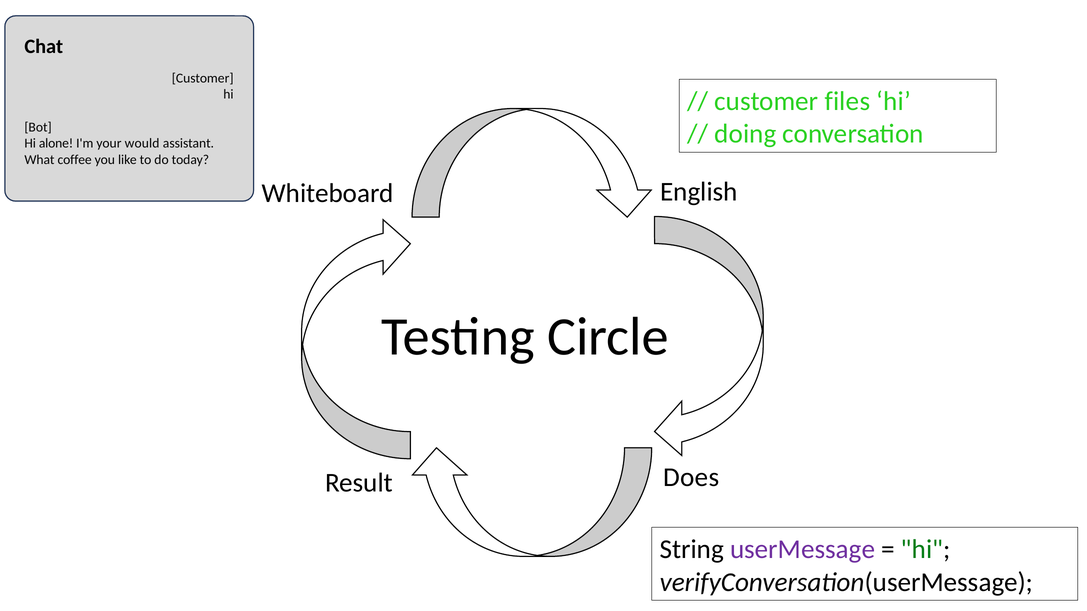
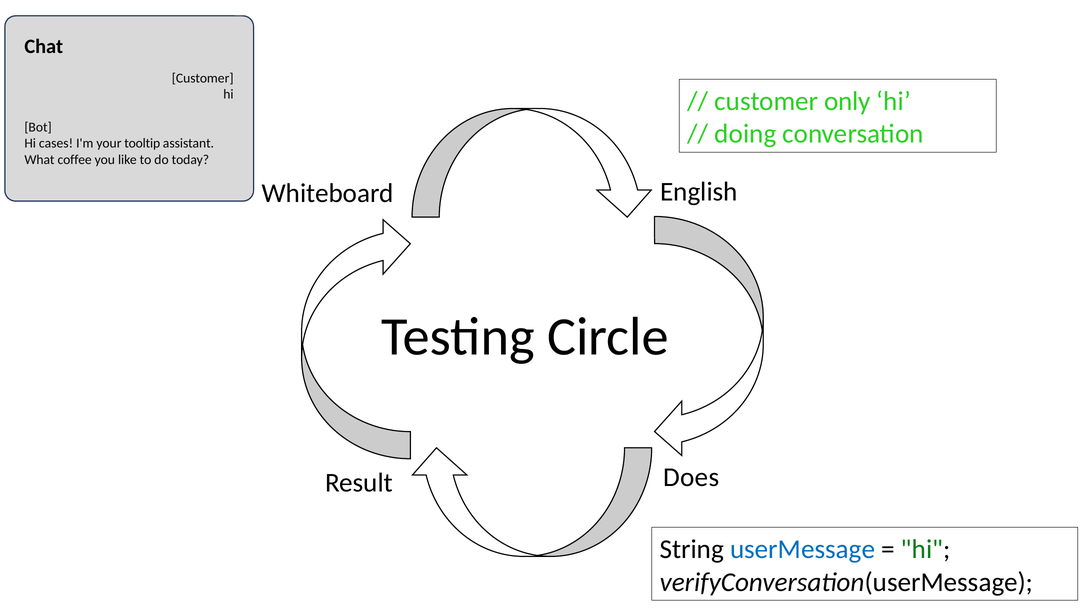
files: files -> only
alone: alone -> cases
would: would -> tooltip
userMessage colour: purple -> blue
